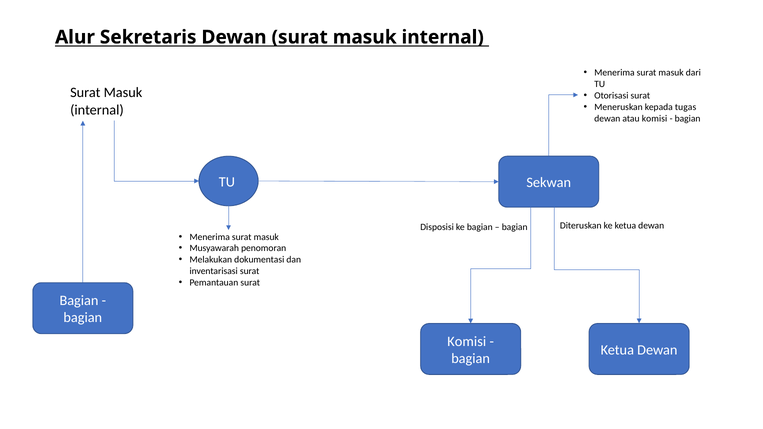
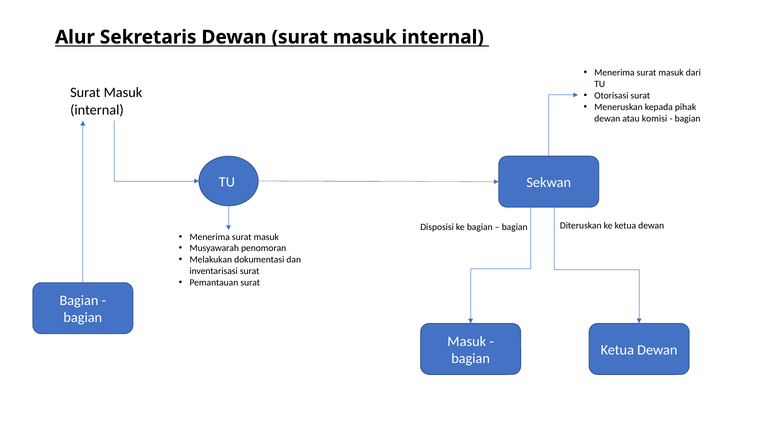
tugas: tugas -> pihak
Komisi at (467, 342): Komisi -> Masuk
